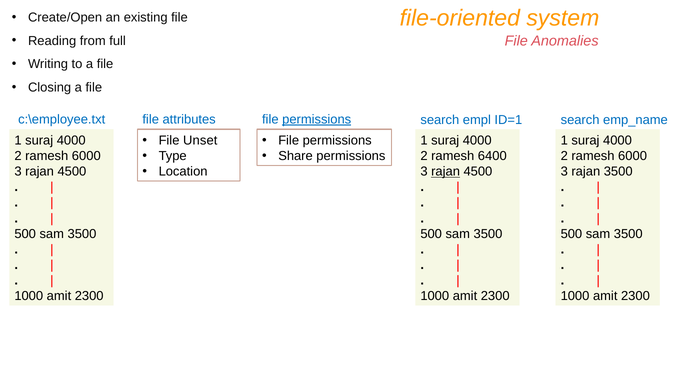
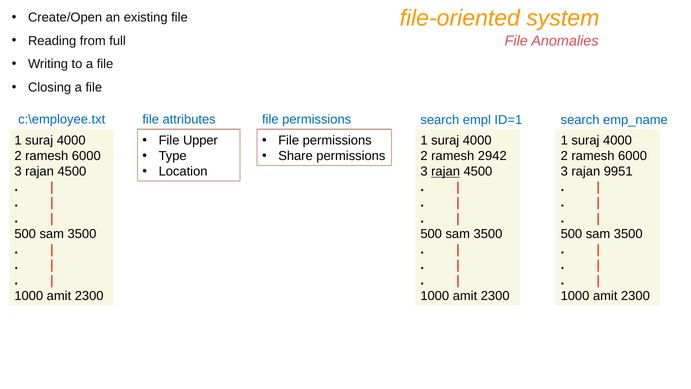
permissions at (317, 119) underline: present -> none
Unset: Unset -> Upper
6400: 6400 -> 2942
rajan 3500: 3500 -> 9951
